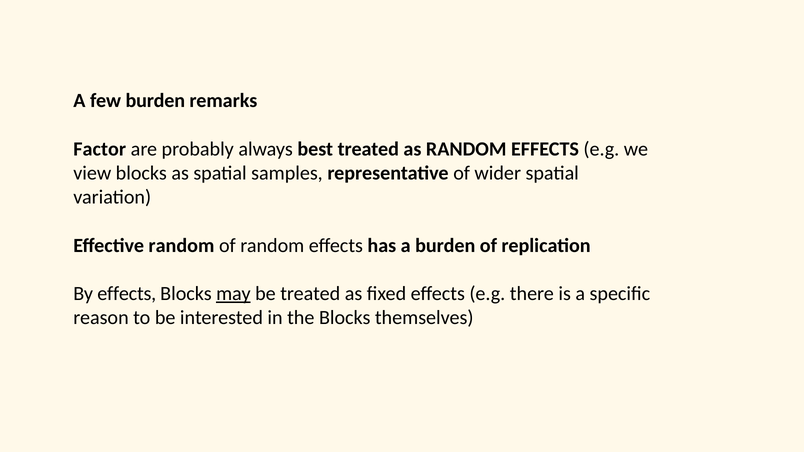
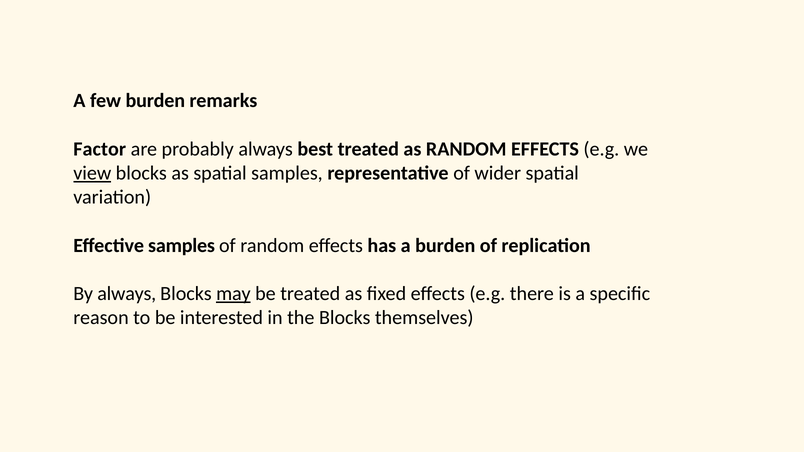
view underline: none -> present
Effective random: random -> samples
By effects: effects -> always
